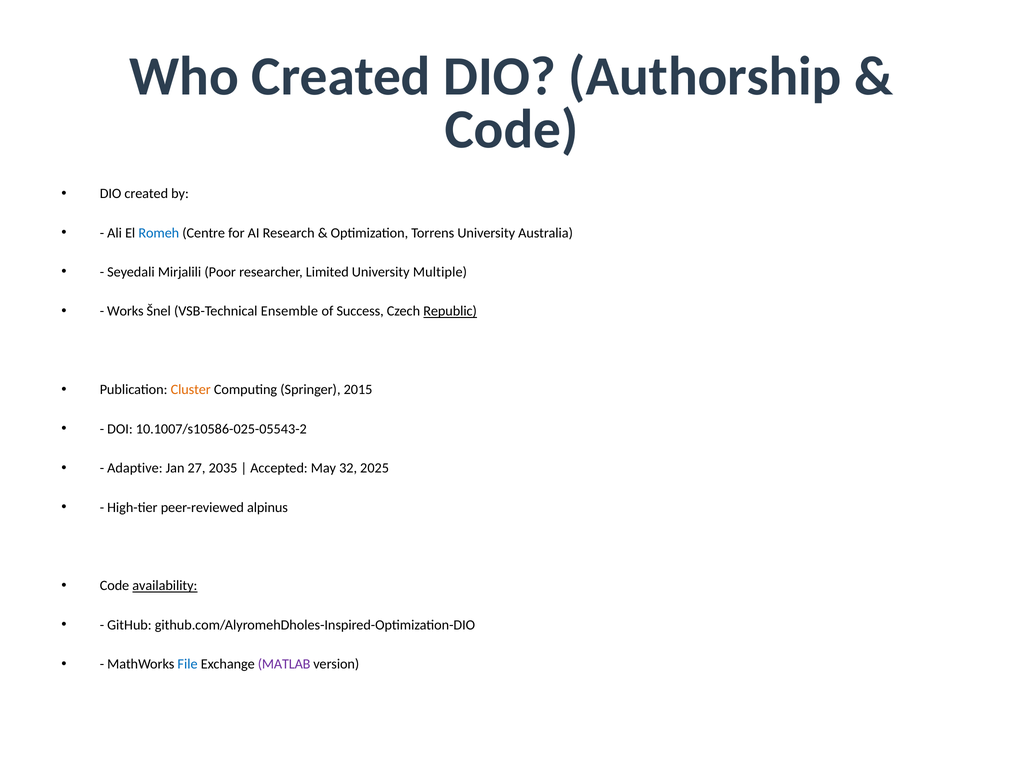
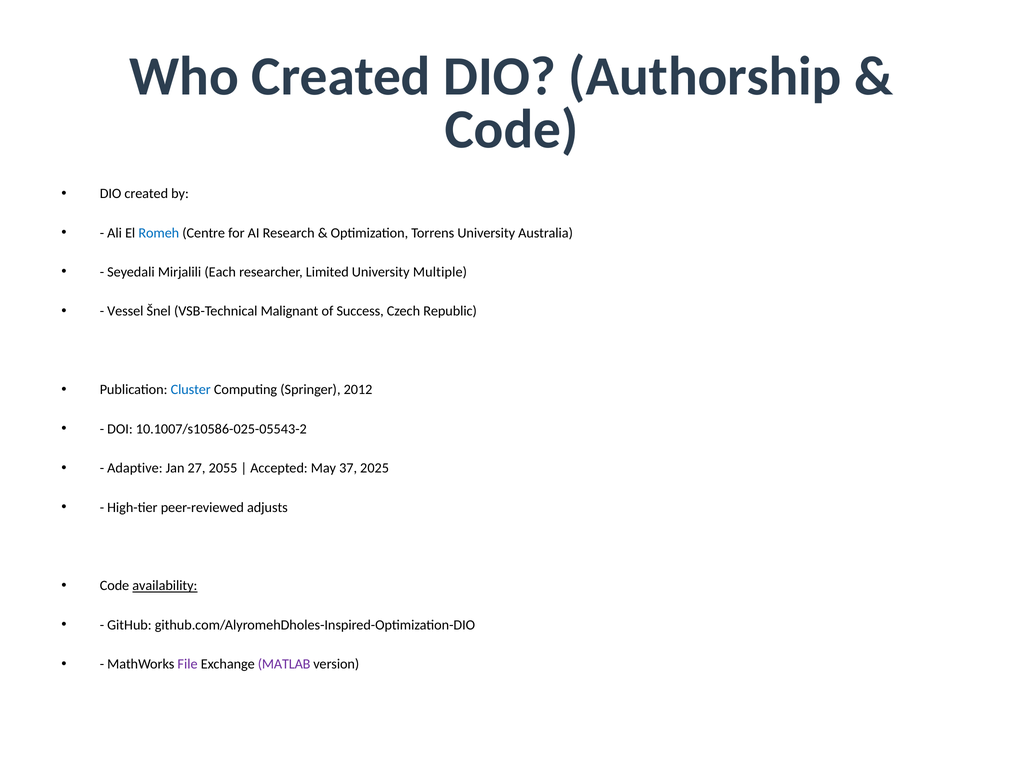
Poor: Poor -> Each
Works: Works -> Vessel
Ensemble: Ensemble -> Malignant
Republic underline: present -> none
Cluster colour: orange -> blue
2015: 2015 -> 2012
2035: 2035 -> 2055
32: 32 -> 37
alpinus: alpinus -> adjusts
File colour: blue -> purple
